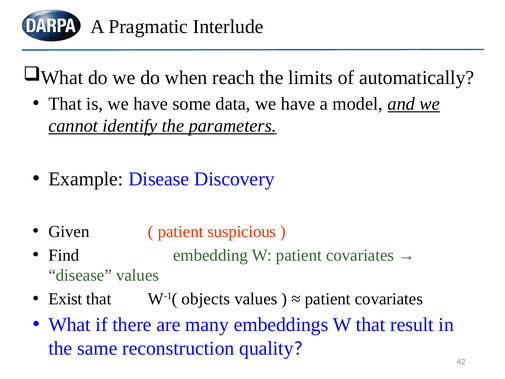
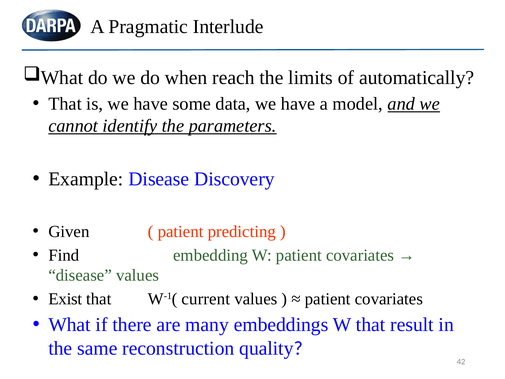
suspicious: suspicious -> predicting
objects: objects -> current
